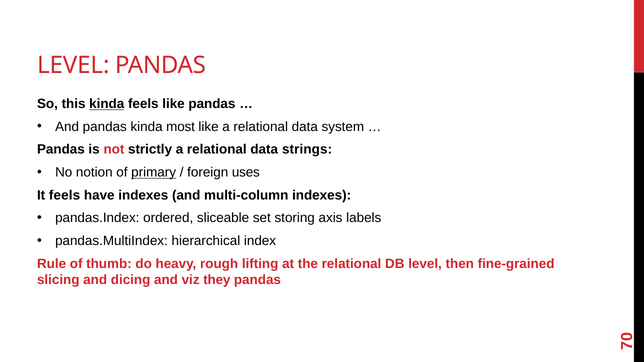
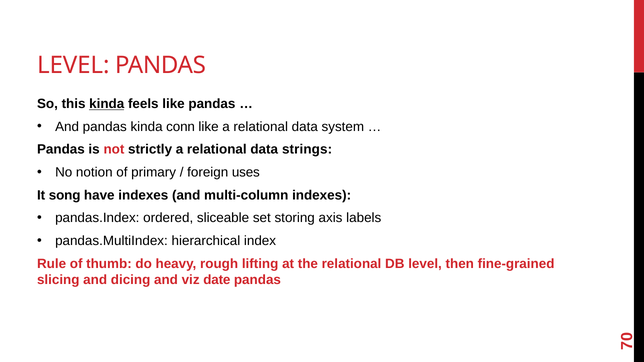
most: most -> conn
primary underline: present -> none
It feels: feels -> song
they: they -> date
